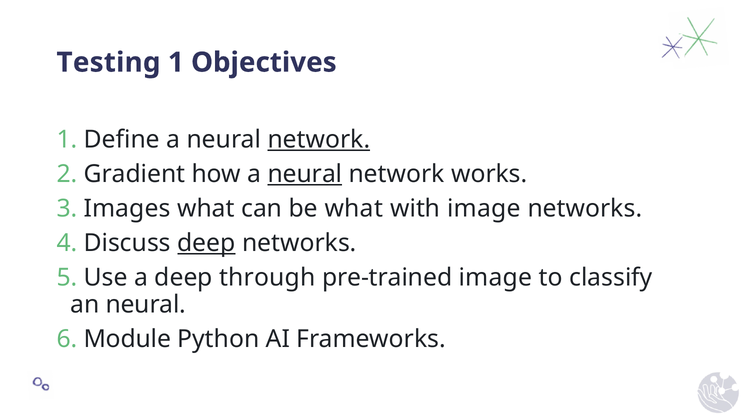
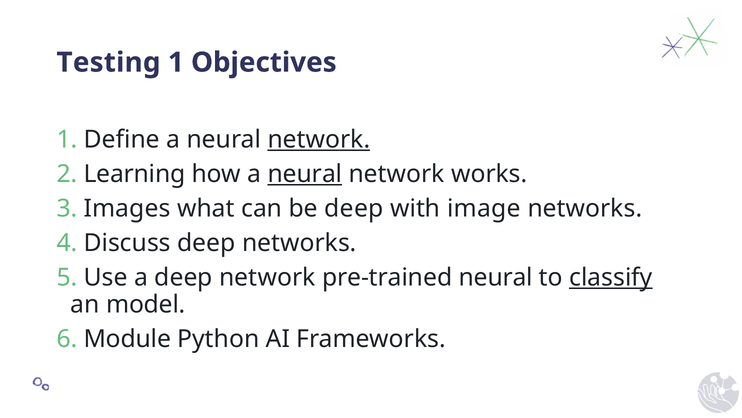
Gradient: Gradient -> Learning
be what: what -> deep
deep at (206, 243) underline: present -> none
deep through: through -> network
pre-trained image: image -> neural
classify underline: none -> present
an neural: neural -> model
